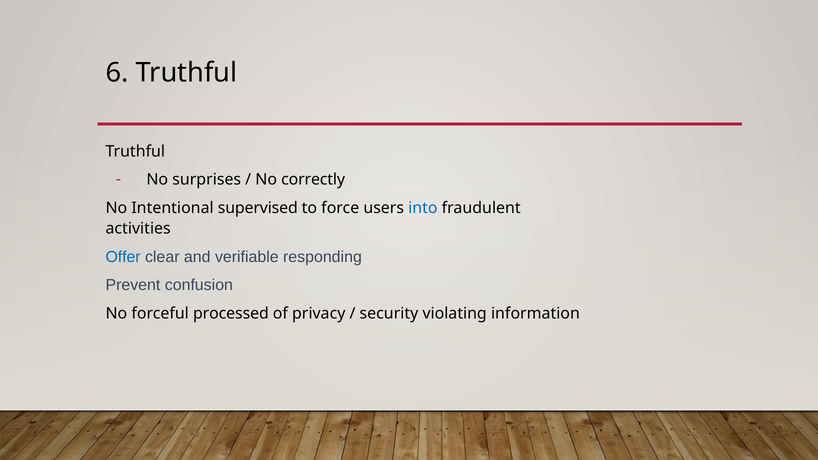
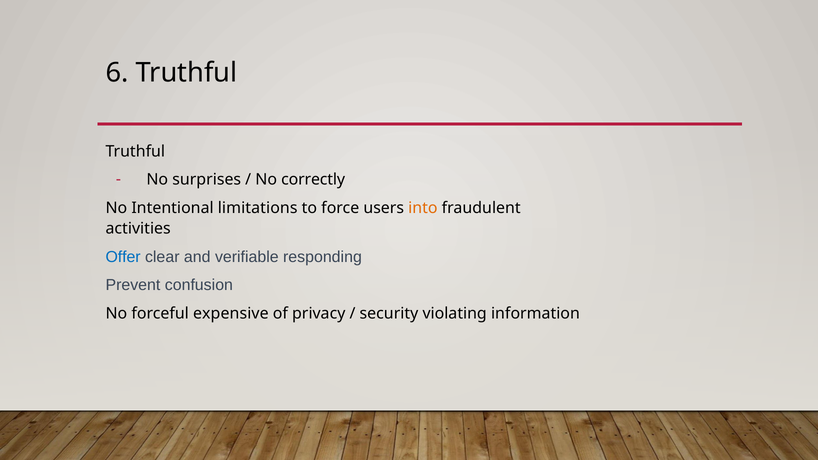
supervised: supervised -> limitations
into colour: blue -> orange
processed: processed -> expensive
